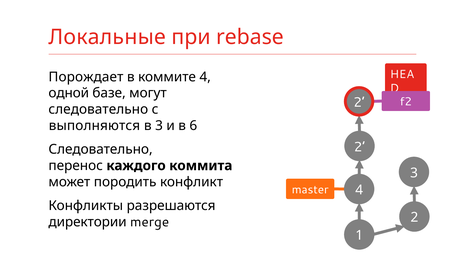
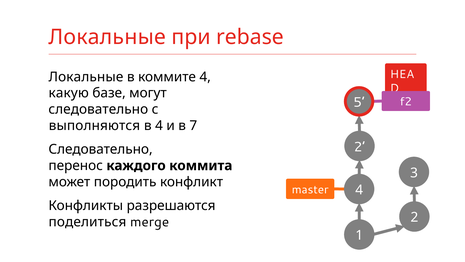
Порождает at (86, 77): Порождает -> Локальные
одной: одной -> какую
2 at (359, 102): 2 -> 5
в 3: 3 -> 4
6: 6 -> 7
директории: директории -> поделиться
